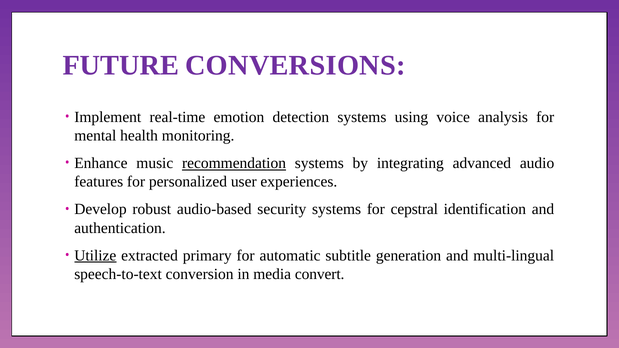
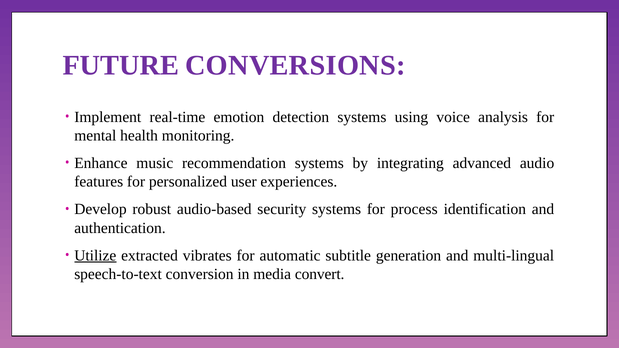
recommendation underline: present -> none
cepstral: cepstral -> process
primary: primary -> vibrates
